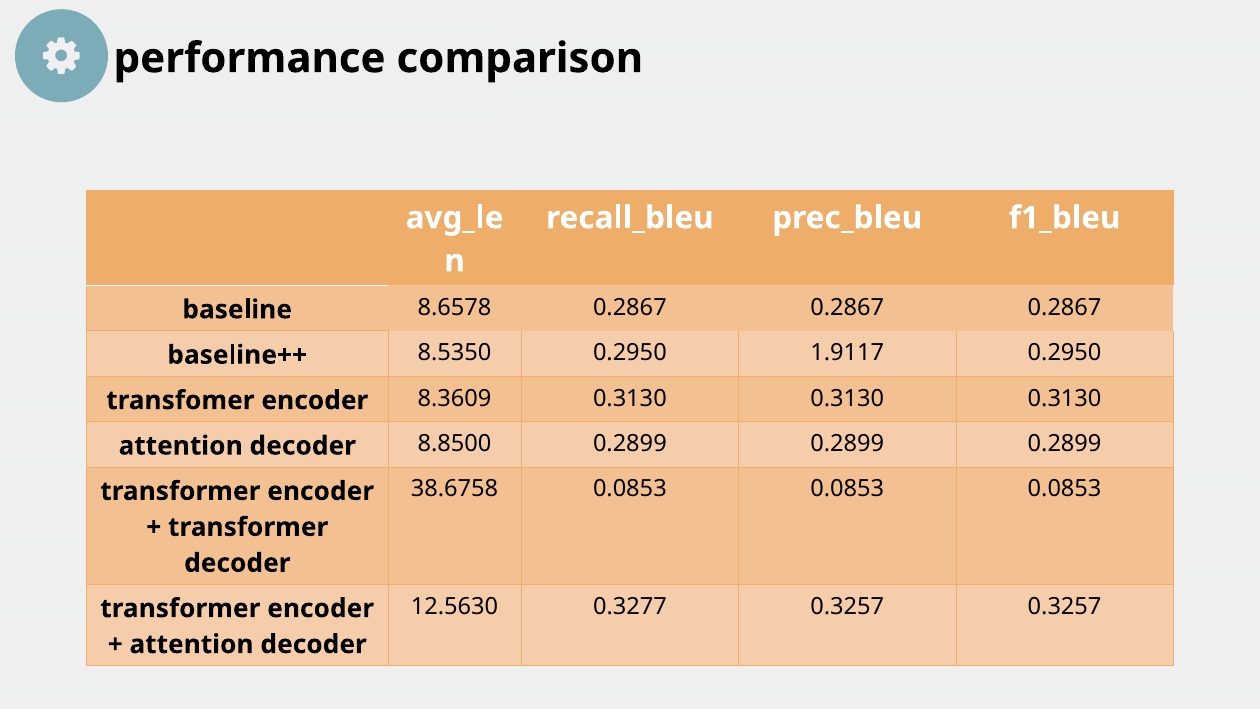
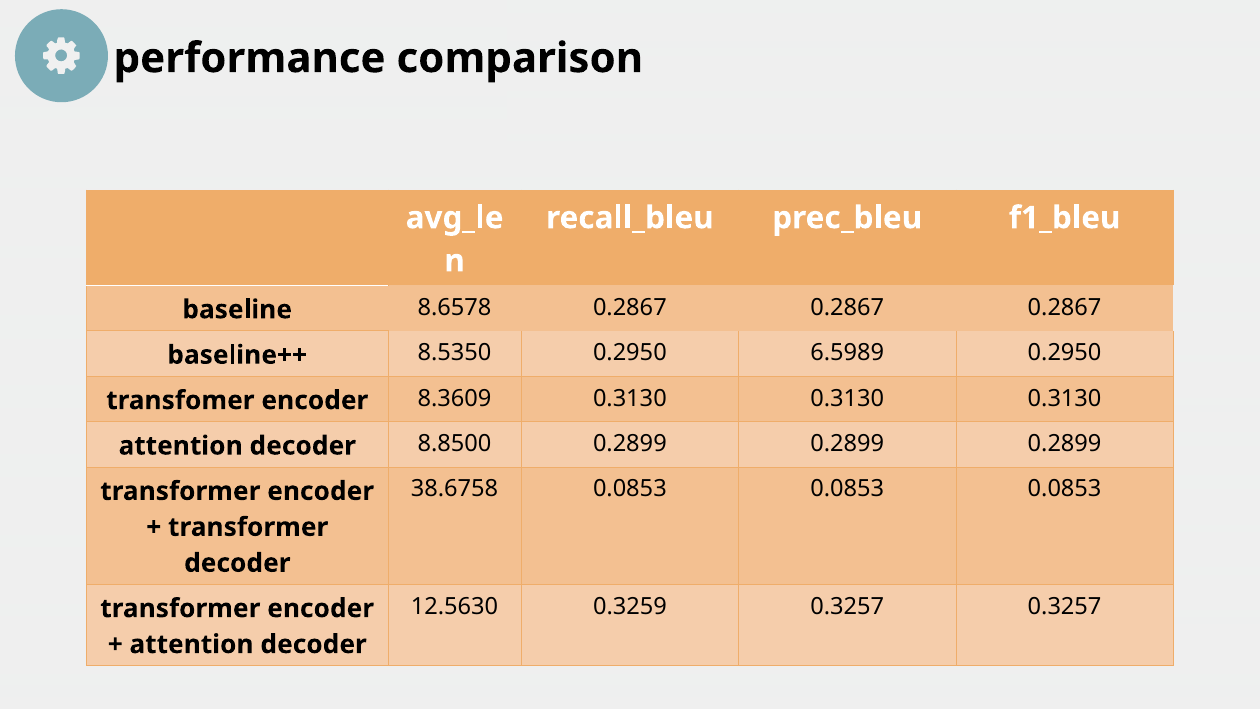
1.9117: 1.9117 -> 6.5989
0.3277: 0.3277 -> 0.3259
